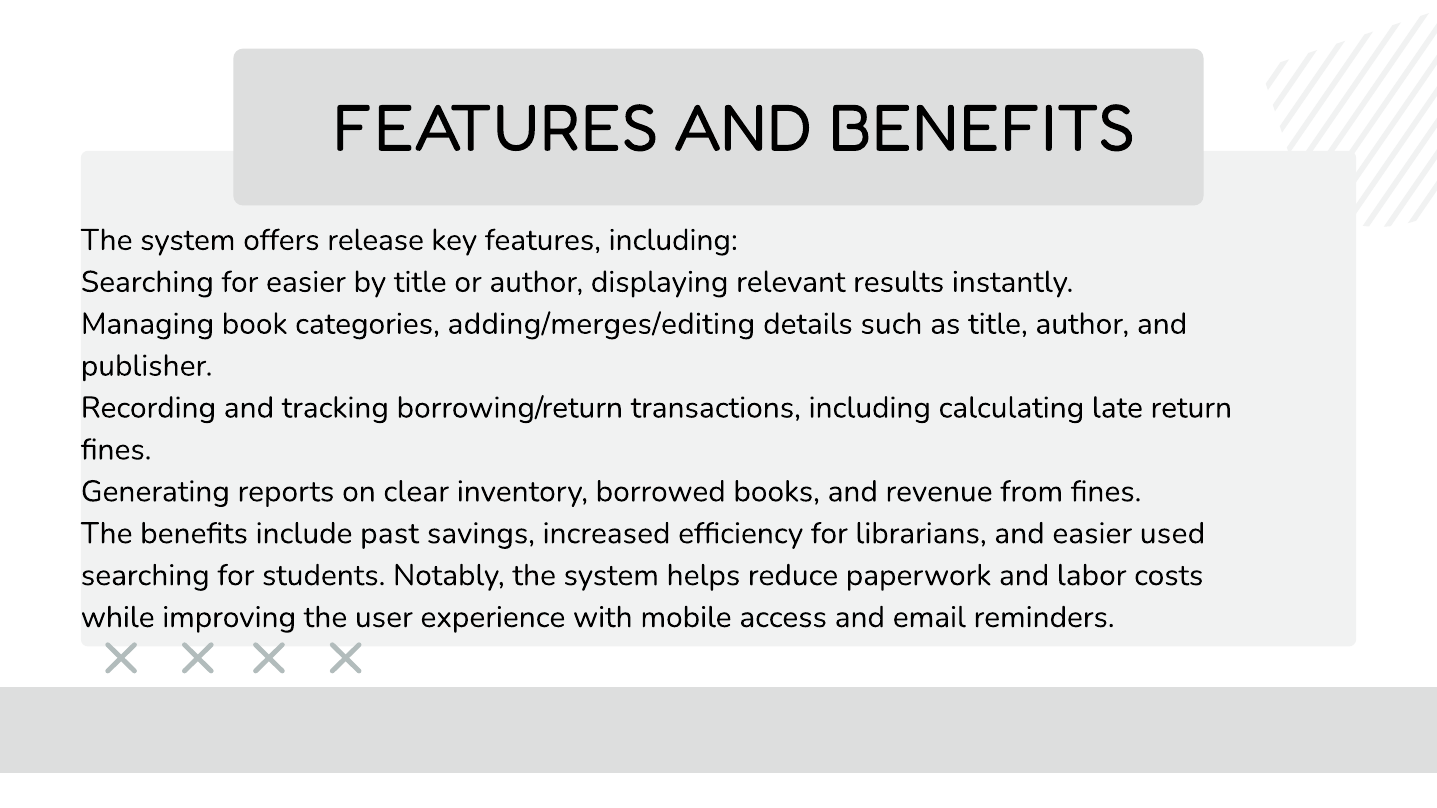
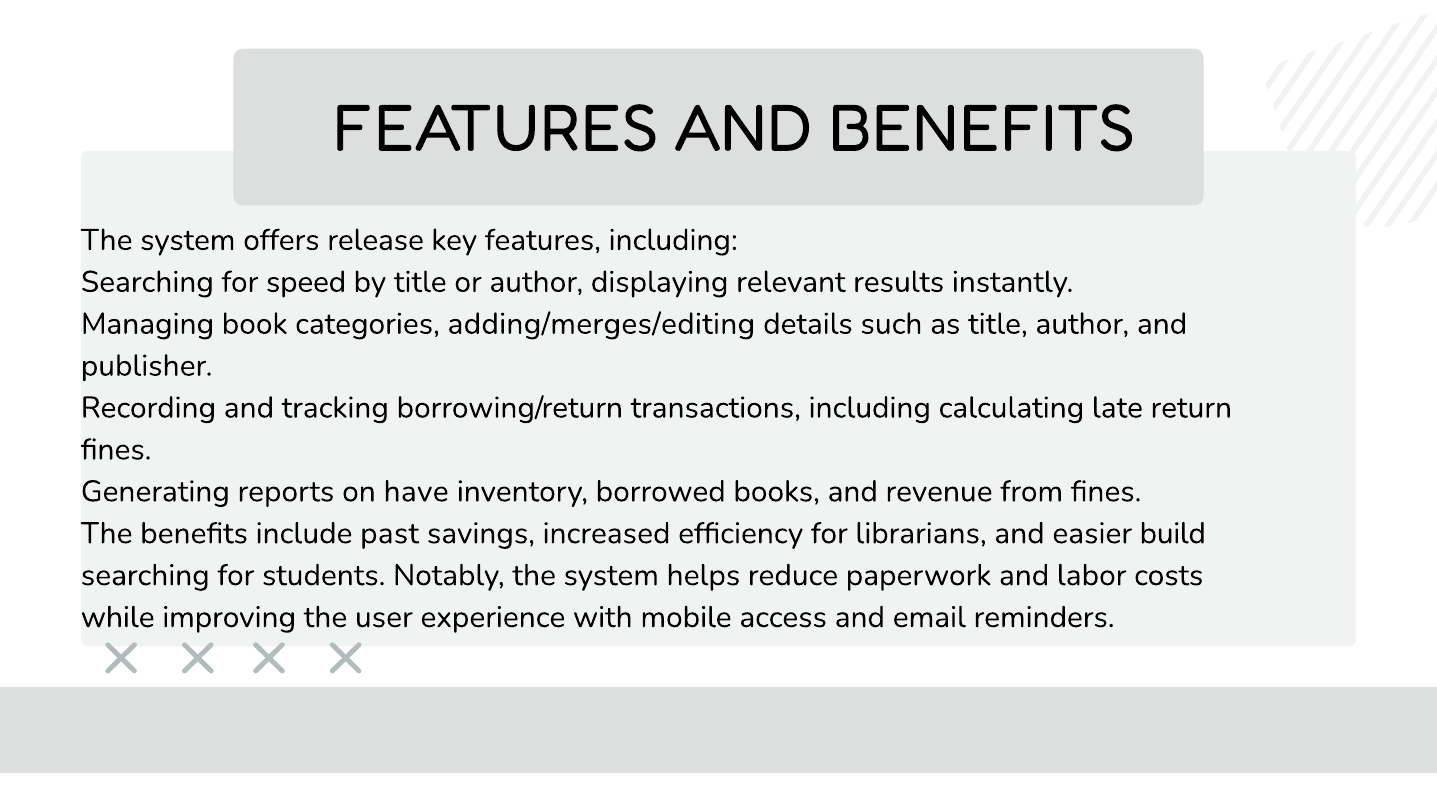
for easier: easier -> speed
clear: clear -> have
used: used -> build
